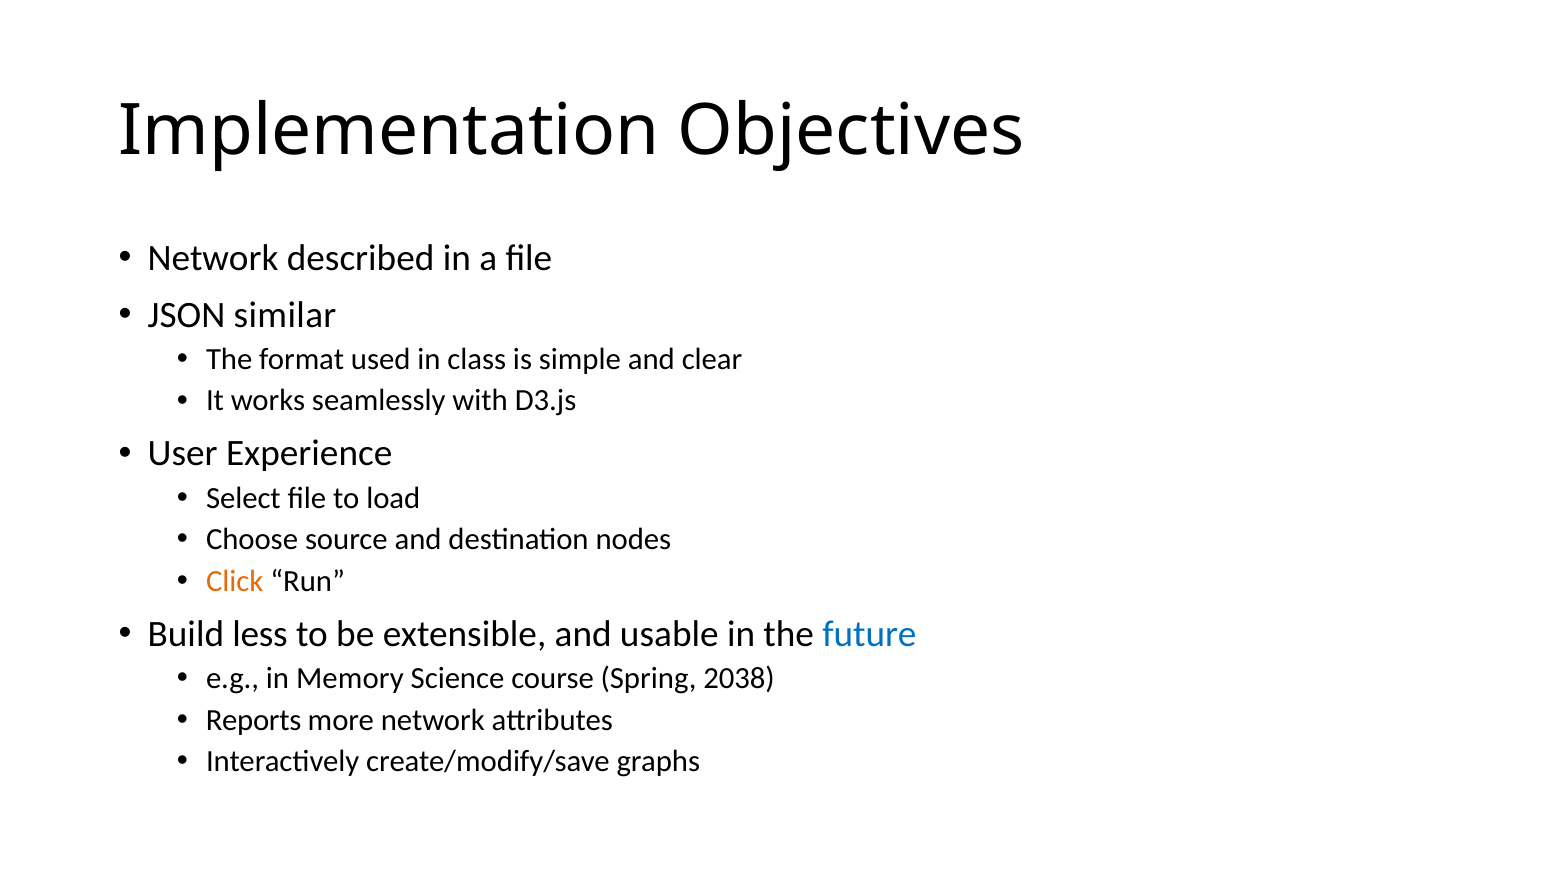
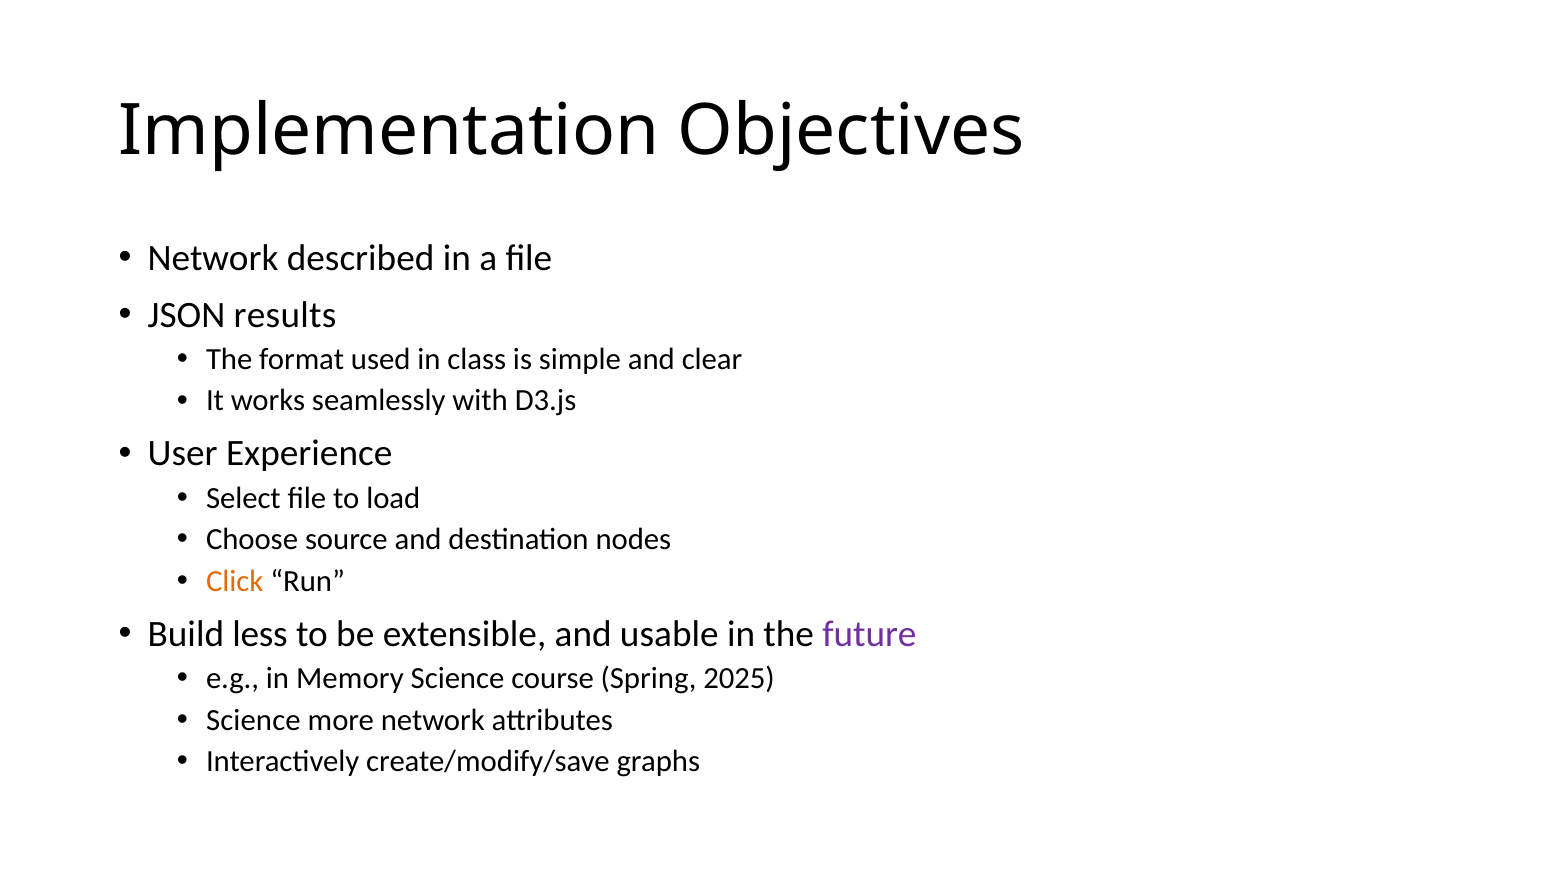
similar: similar -> results
future colour: blue -> purple
2038: 2038 -> 2025
Reports at (254, 721): Reports -> Science
